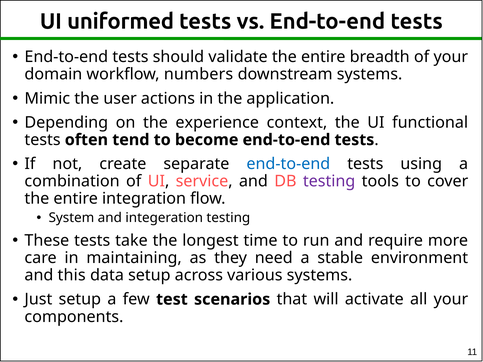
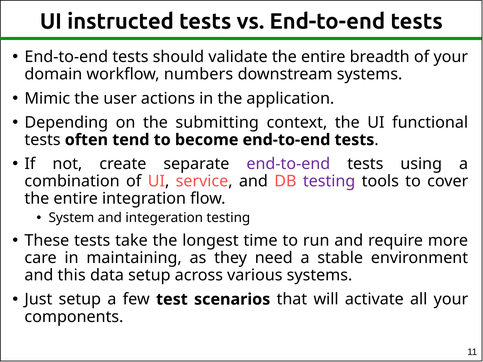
uniformed: uniformed -> instructed
experience: experience -> submitting
end-to-end at (288, 164) colour: blue -> purple
